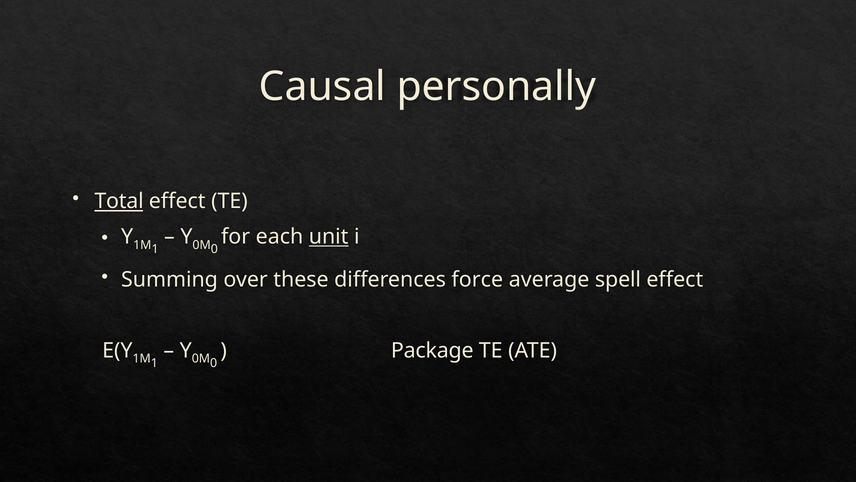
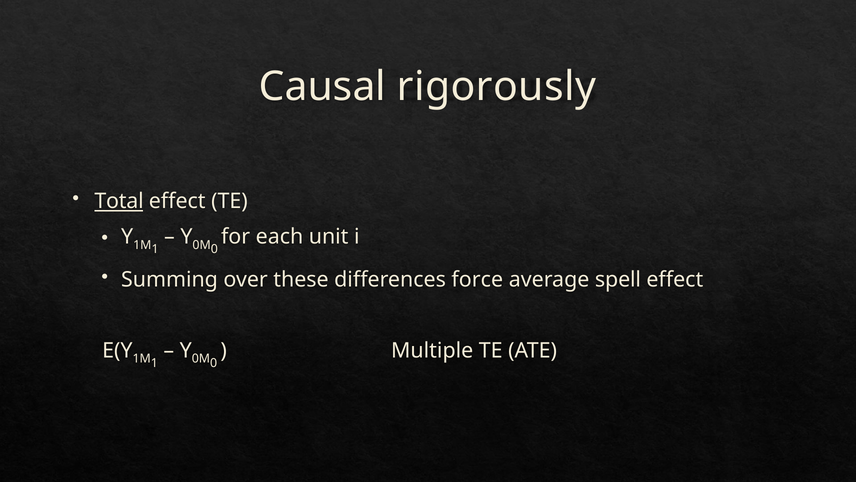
personally: personally -> rigorously
unit underline: present -> none
Package: Package -> Multiple
